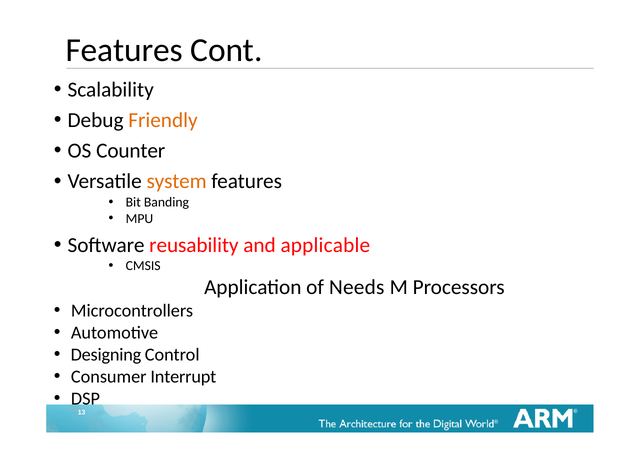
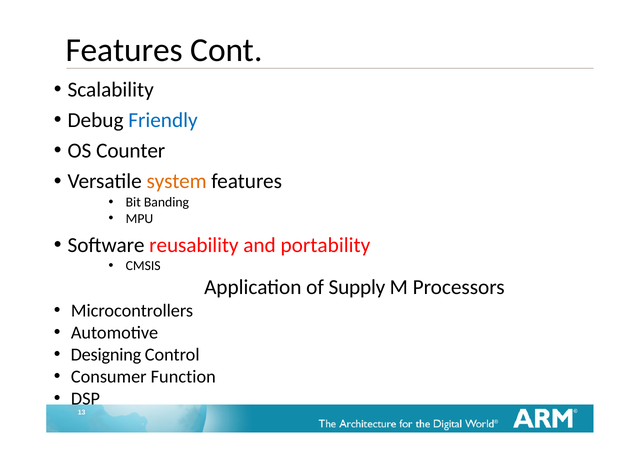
Friendly colour: orange -> blue
applicable: applicable -> portability
Needs: Needs -> Supply
Interrupt: Interrupt -> Function
